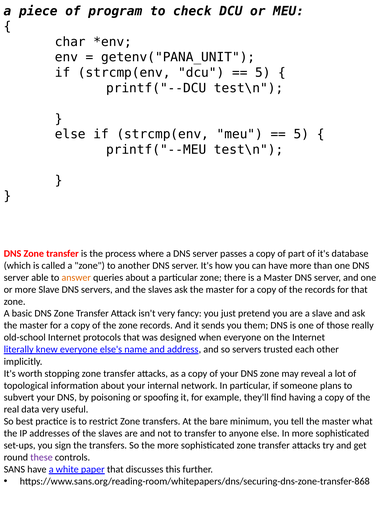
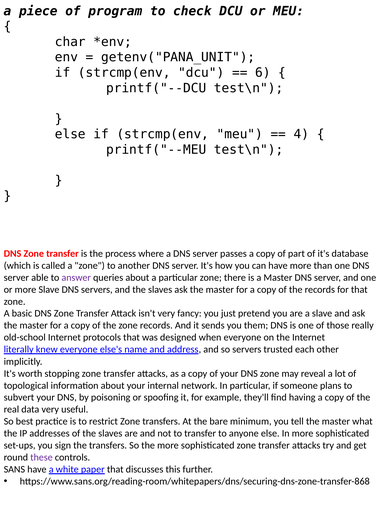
5 at (263, 73): 5 -> 6
5 at (301, 134): 5 -> 4
answer colour: orange -> purple
